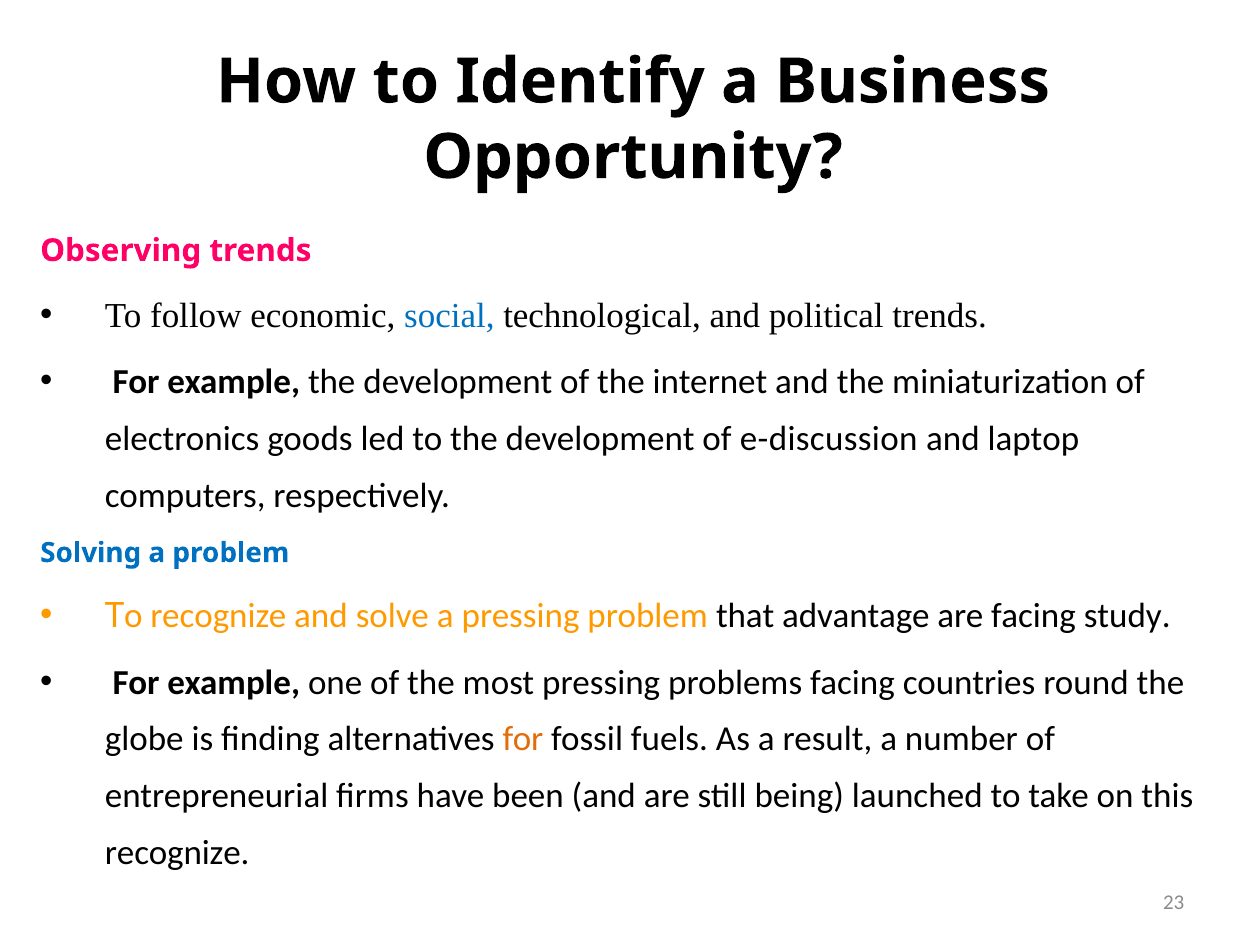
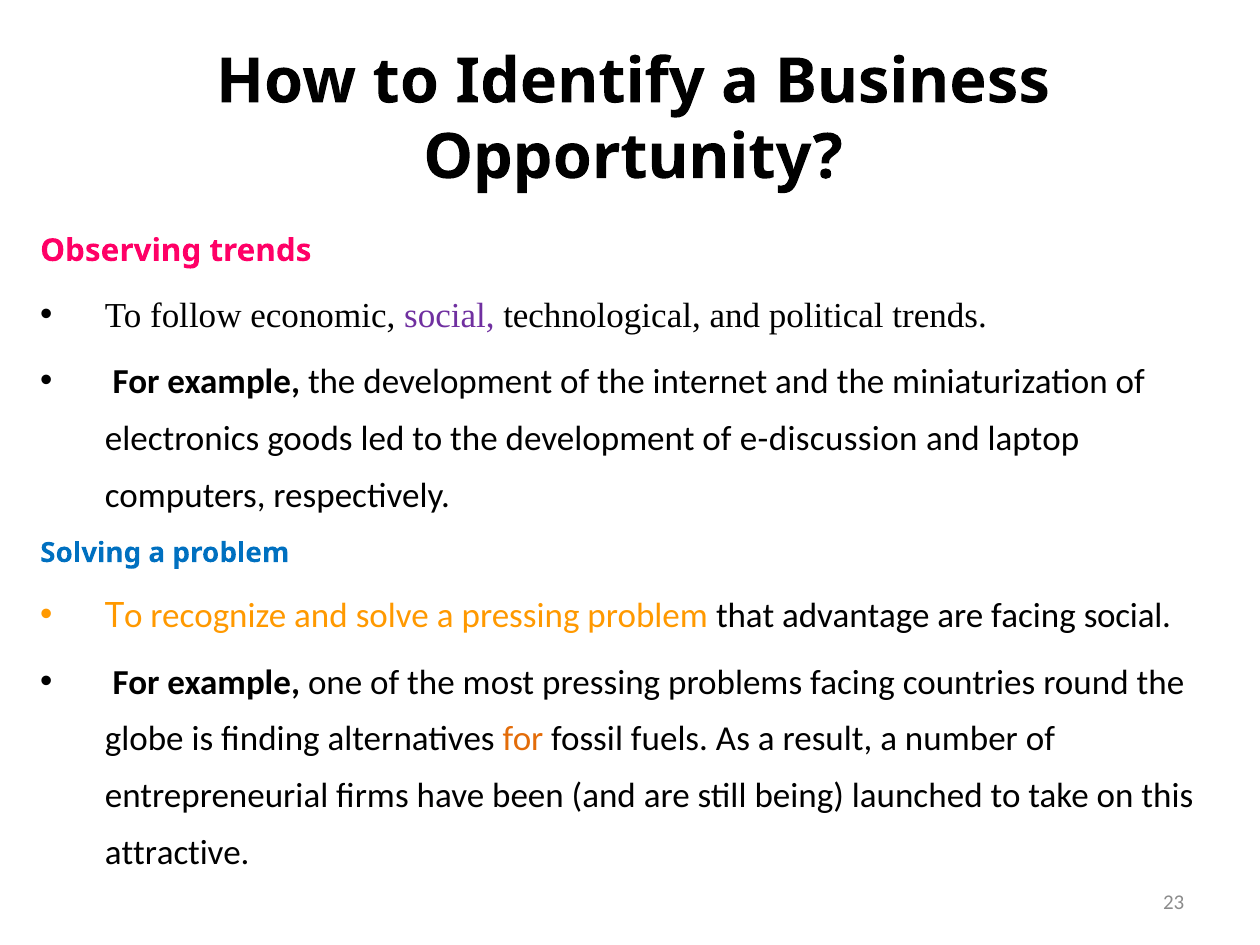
social at (449, 315) colour: blue -> purple
facing study: study -> social
recognize at (177, 853): recognize -> attractive
